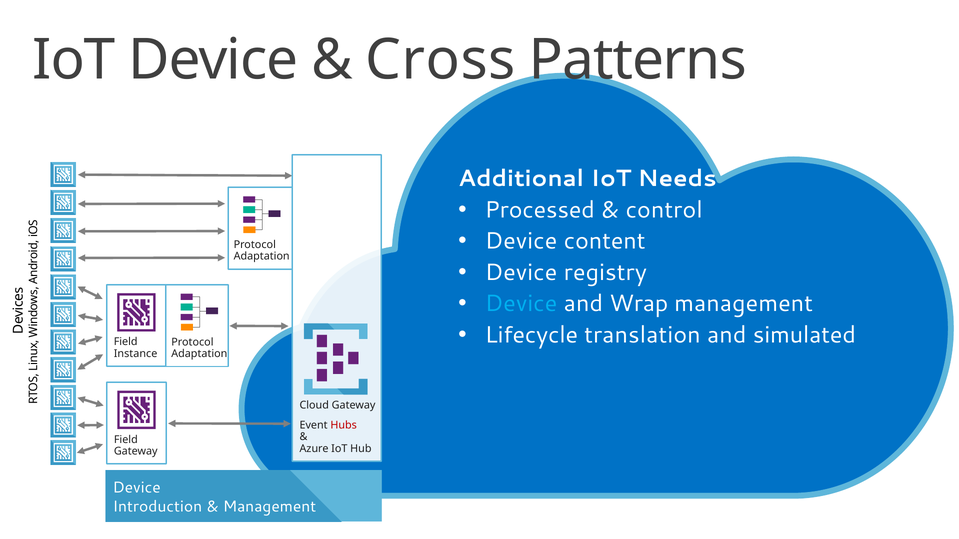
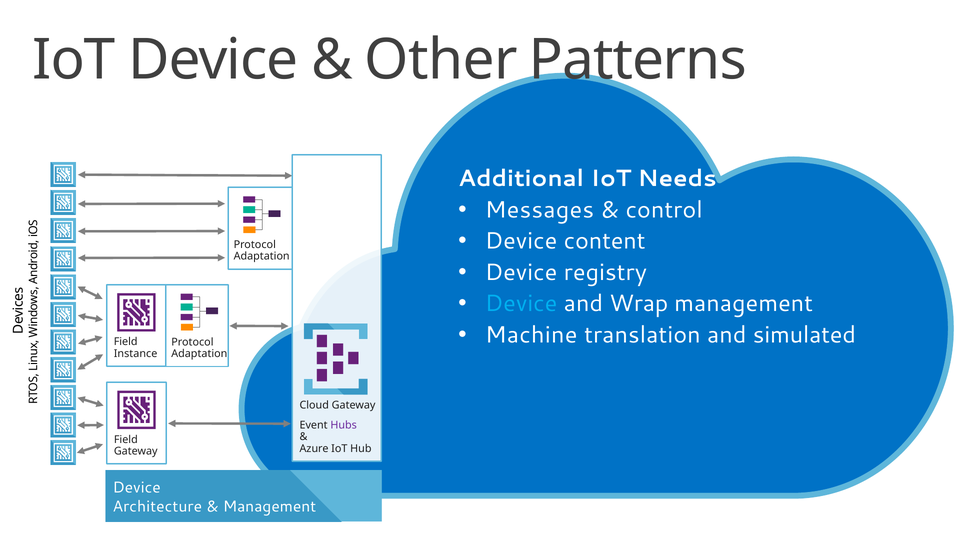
Cross: Cross -> Other
Processed: Processed -> Messages
Lifecycle: Lifecycle -> Machine
Hubs colour: red -> purple
Introduction: Introduction -> Architecture
